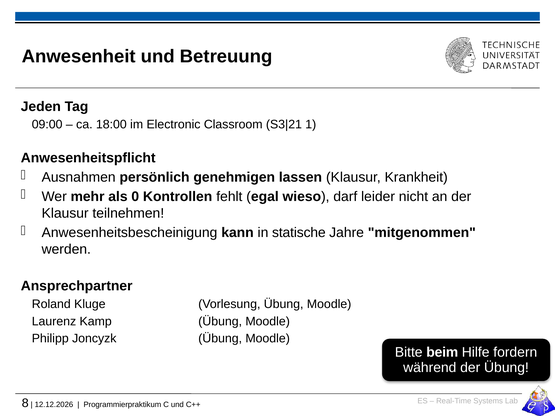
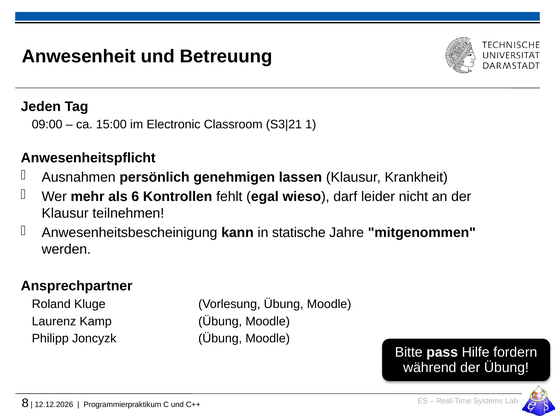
18:00: 18:00 -> 15:00
0: 0 -> 6
beim: beim -> pass
